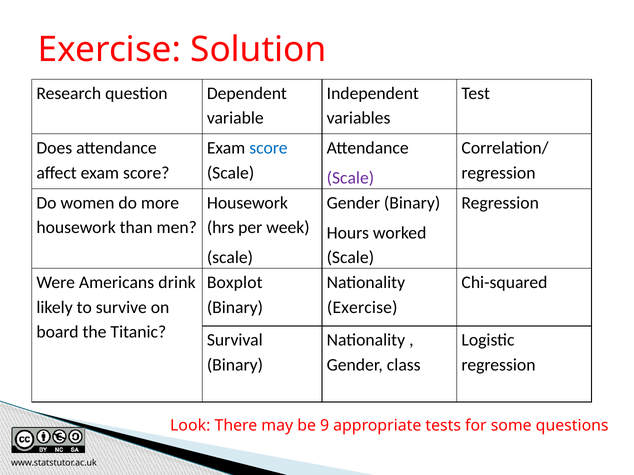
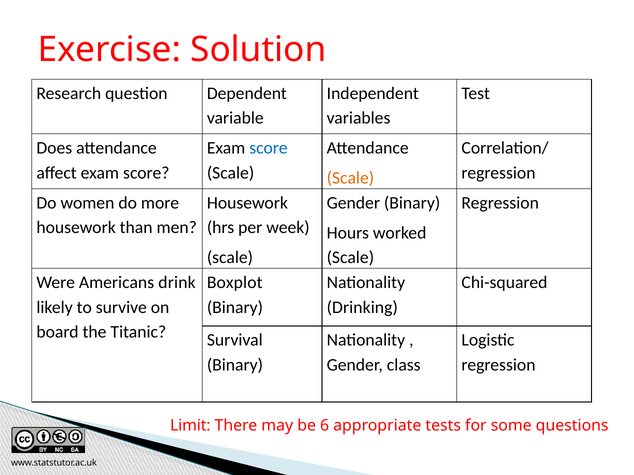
Scale at (350, 178) colour: purple -> orange
Exercise at (362, 308): Exercise -> Drinking
Look: Look -> Limit
9: 9 -> 6
